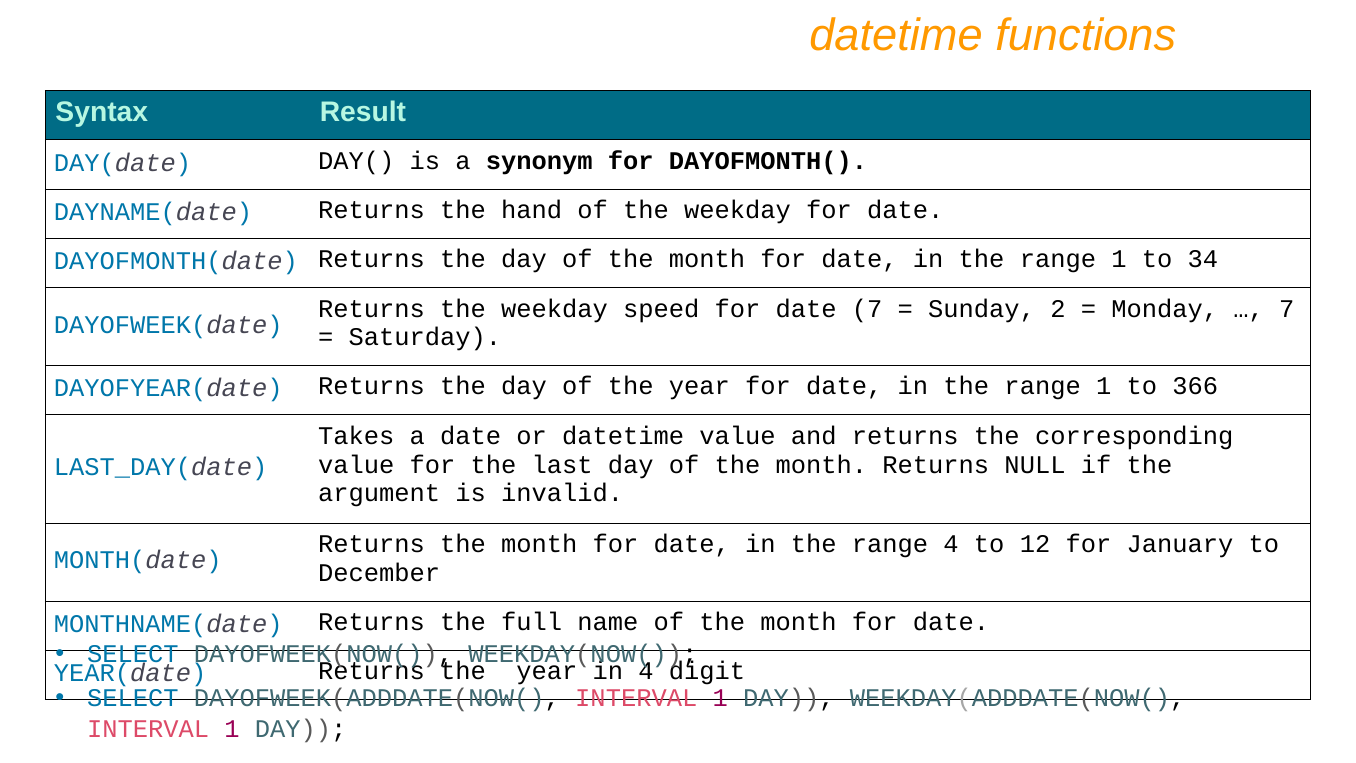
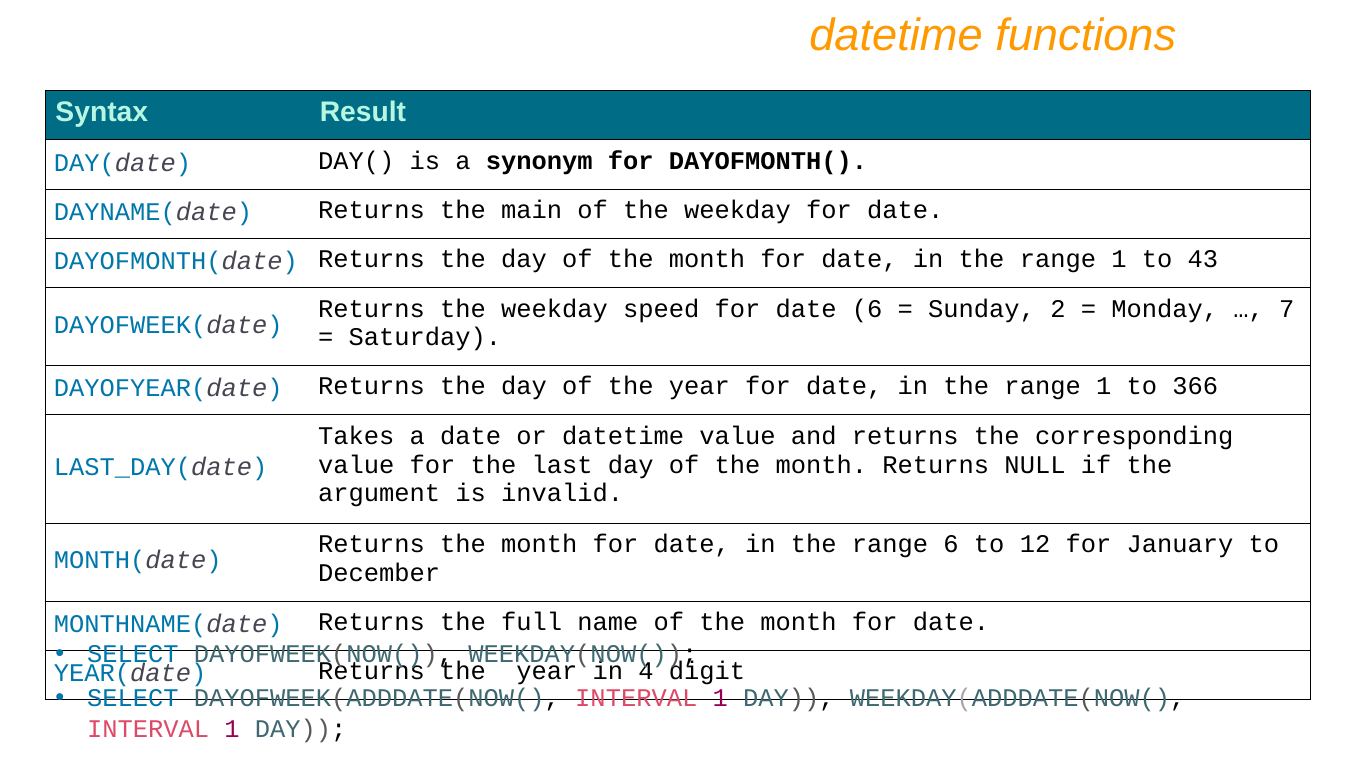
hand: hand -> main
34: 34 -> 43
date 7: 7 -> 6
range 4: 4 -> 6
